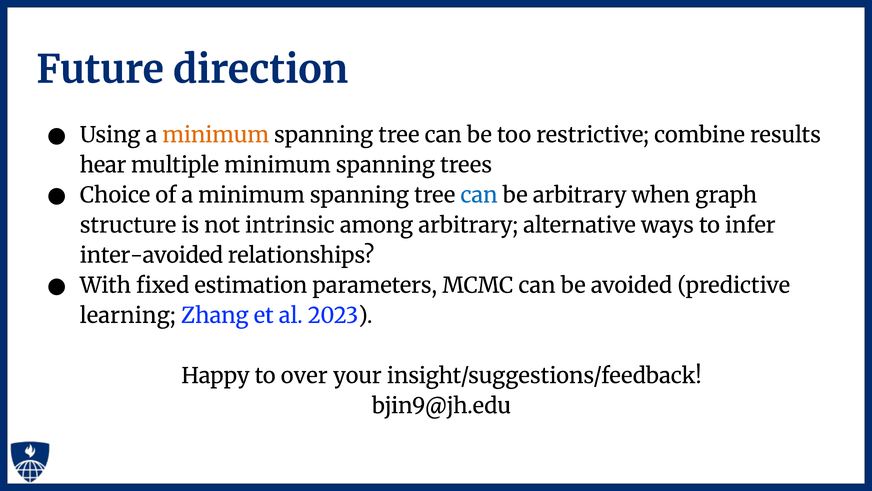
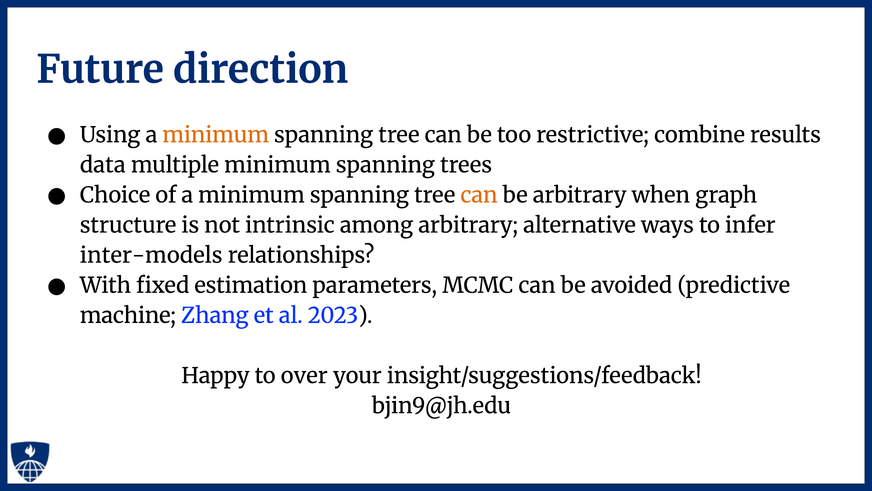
hear: hear -> data
can at (479, 195) colour: blue -> orange
inter-avoided: inter-avoided -> inter-models
learning: learning -> machine
